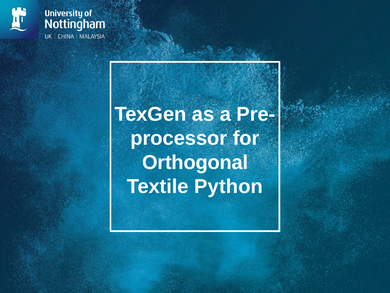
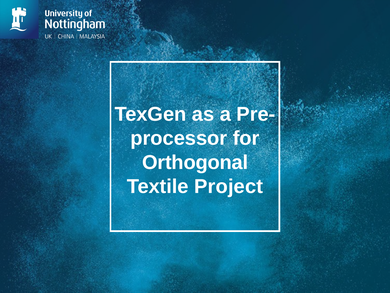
Python: Python -> Project
